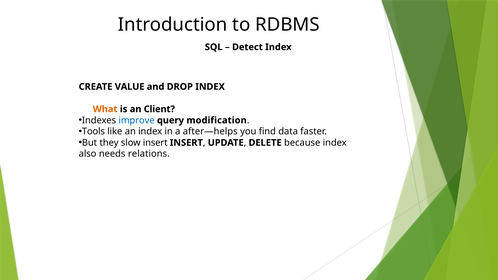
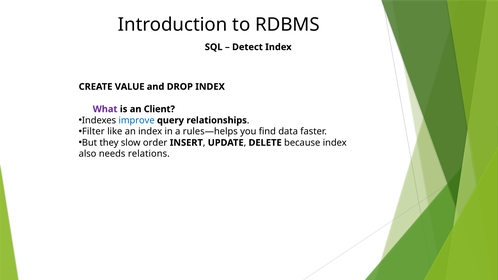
What colour: orange -> purple
modification: modification -> relationships
Tools: Tools -> Filter
after—helps: after—helps -> rules—helps
slow insert: insert -> order
